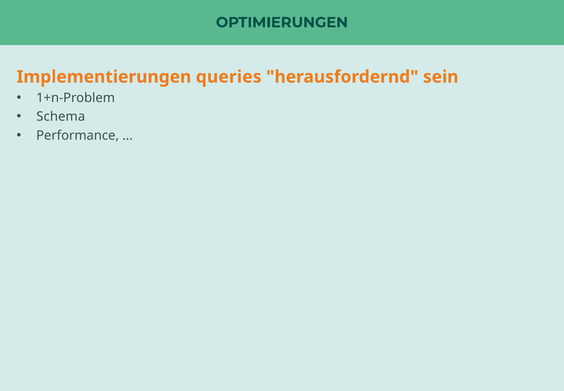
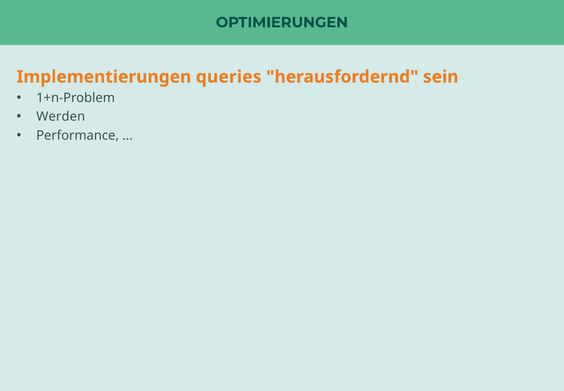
Schema: Schema -> Werden
